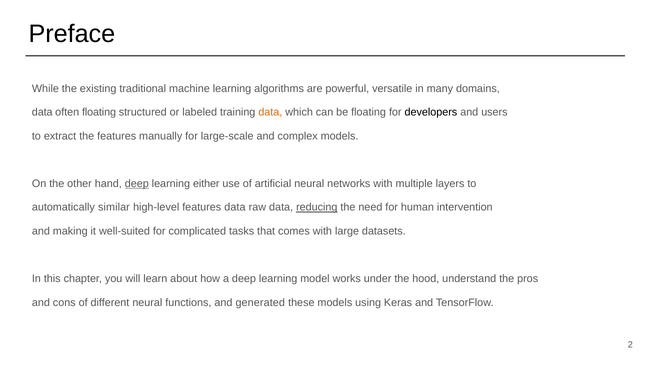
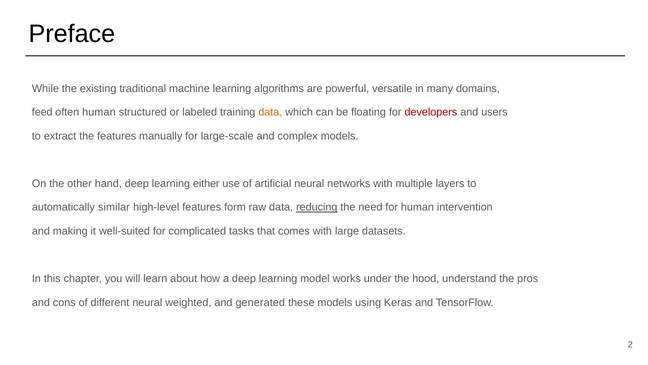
data at (42, 112): data -> feed
often floating: floating -> human
developers colour: black -> red
deep at (137, 183) underline: present -> none
features data: data -> form
functions: functions -> weighted
